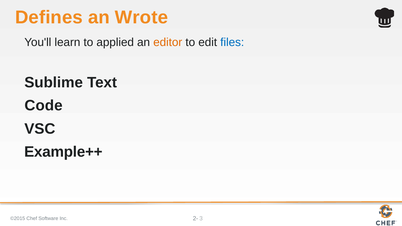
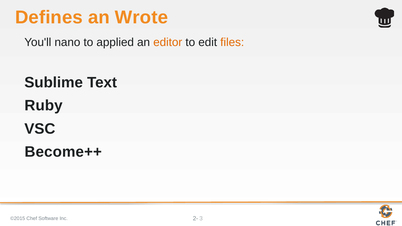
learn: learn -> nano
files colour: blue -> orange
Code: Code -> Ruby
Example++: Example++ -> Become++
